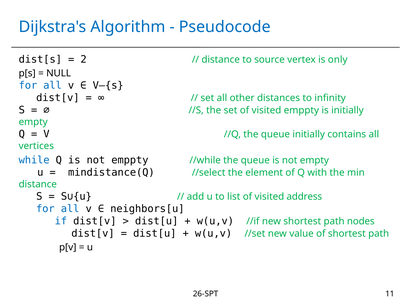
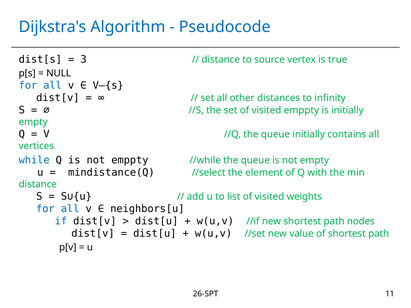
2: 2 -> 3
only: only -> true
address: address -> weights
